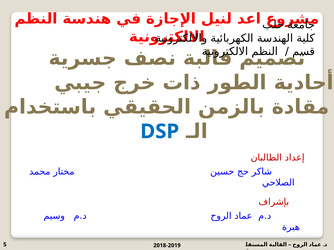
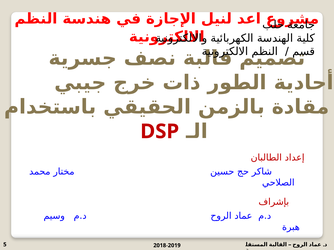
DSP colour: blue -> red
